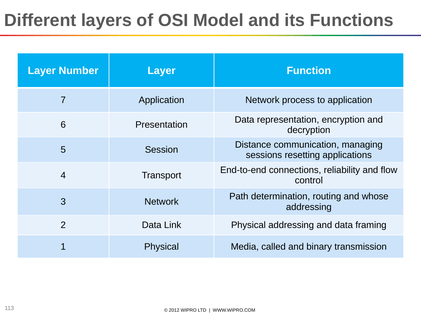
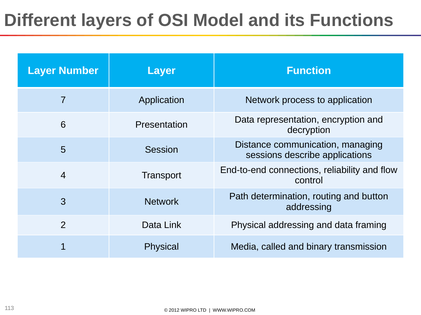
resetting: resetting -> describe
whose: whose -> button
